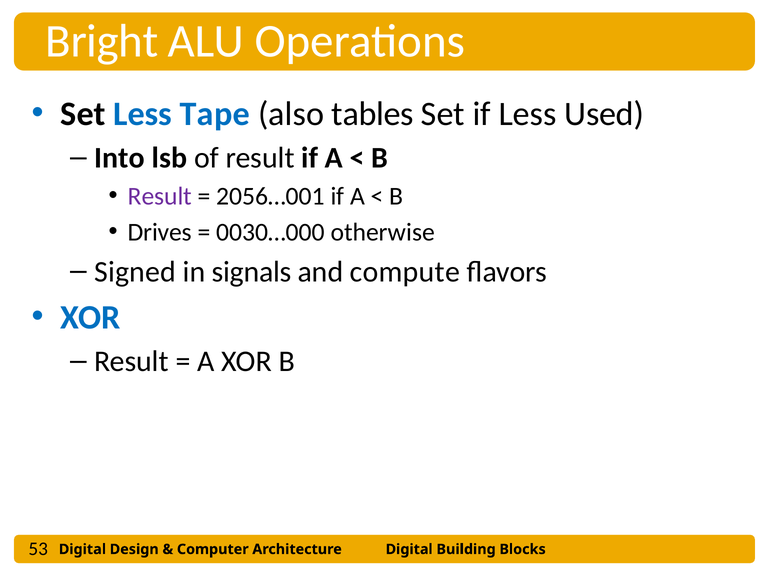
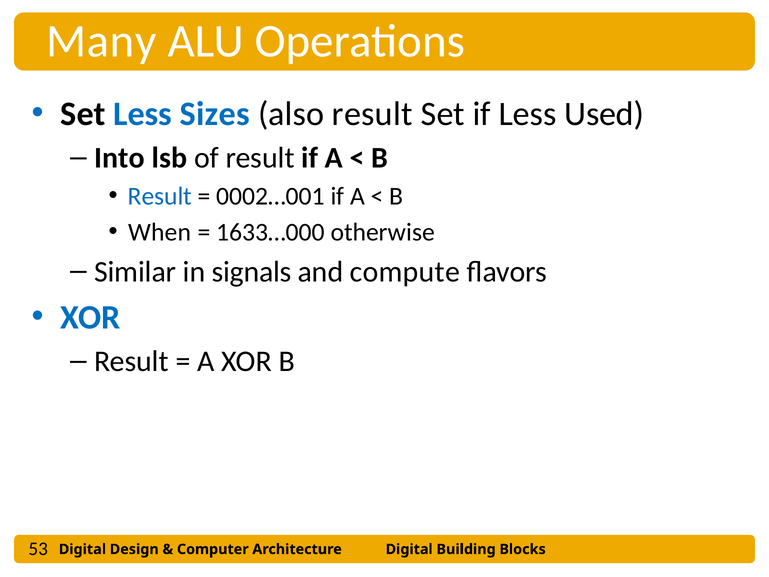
Bright: Bright -> Many
Tape: Tape -> Sizes
also tables: tables -> result
Result at (160, 196) colour: purple -> blue
2056…001: 2056…001 -> 0002…001
Drives: Drives -> When
0030…000: 0030…000 -> 1633…000
Signed: Signed -> Similar
